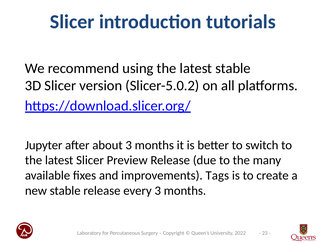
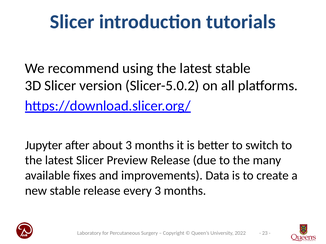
Tags: Tags -> Data
